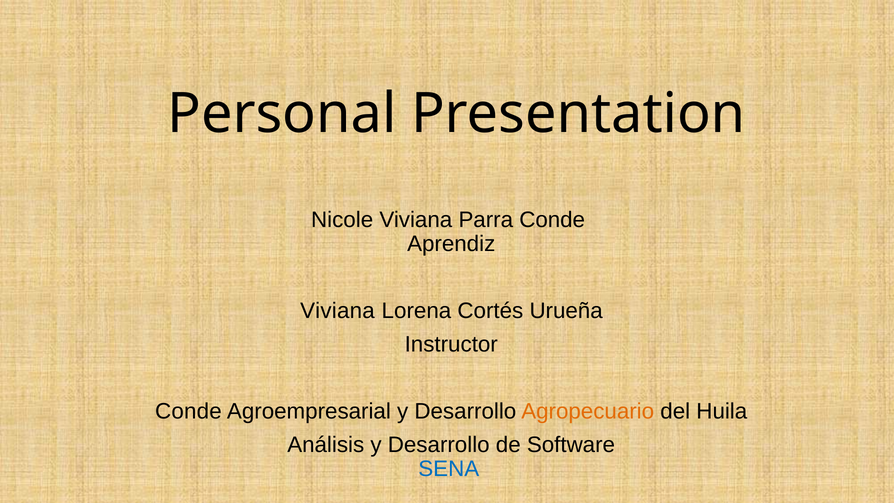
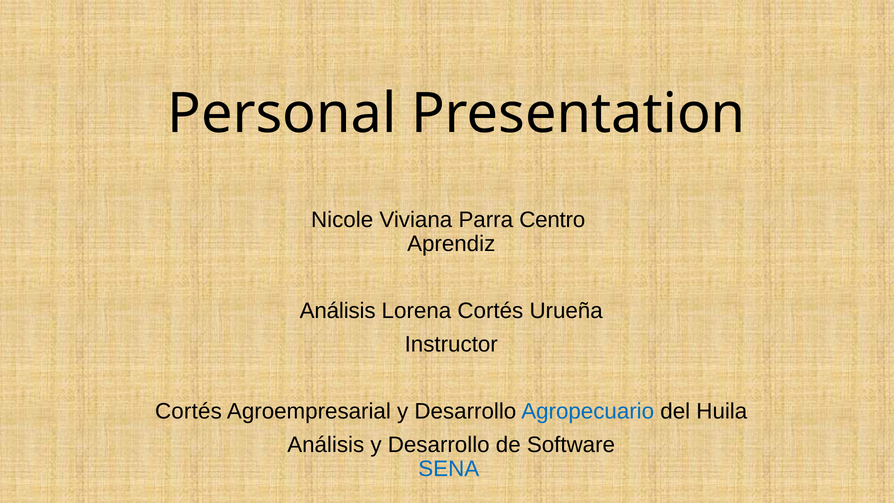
Parra Conde: Conde -> Centro
Viviana at (337, 311): Viviana -> Análisis
Conde at (188, 411): Conde -> Cortés
Agropecuario colour: orange -> blue
